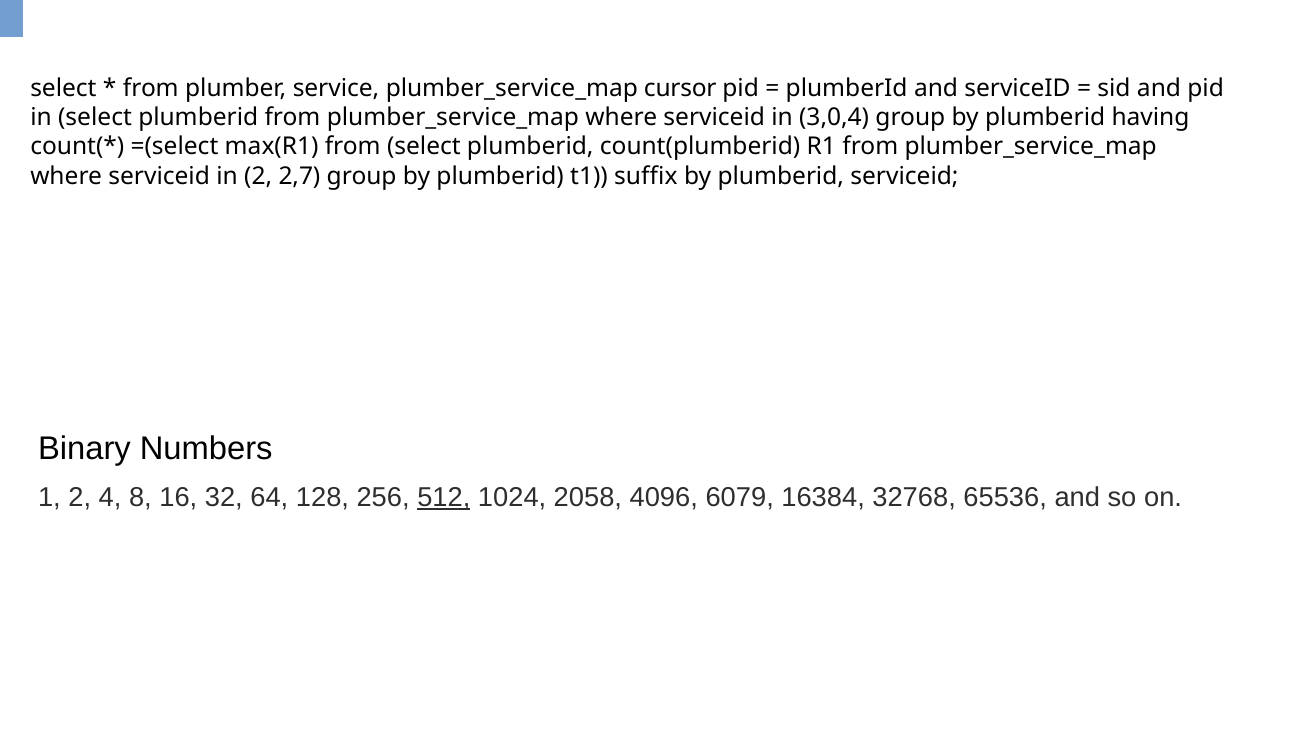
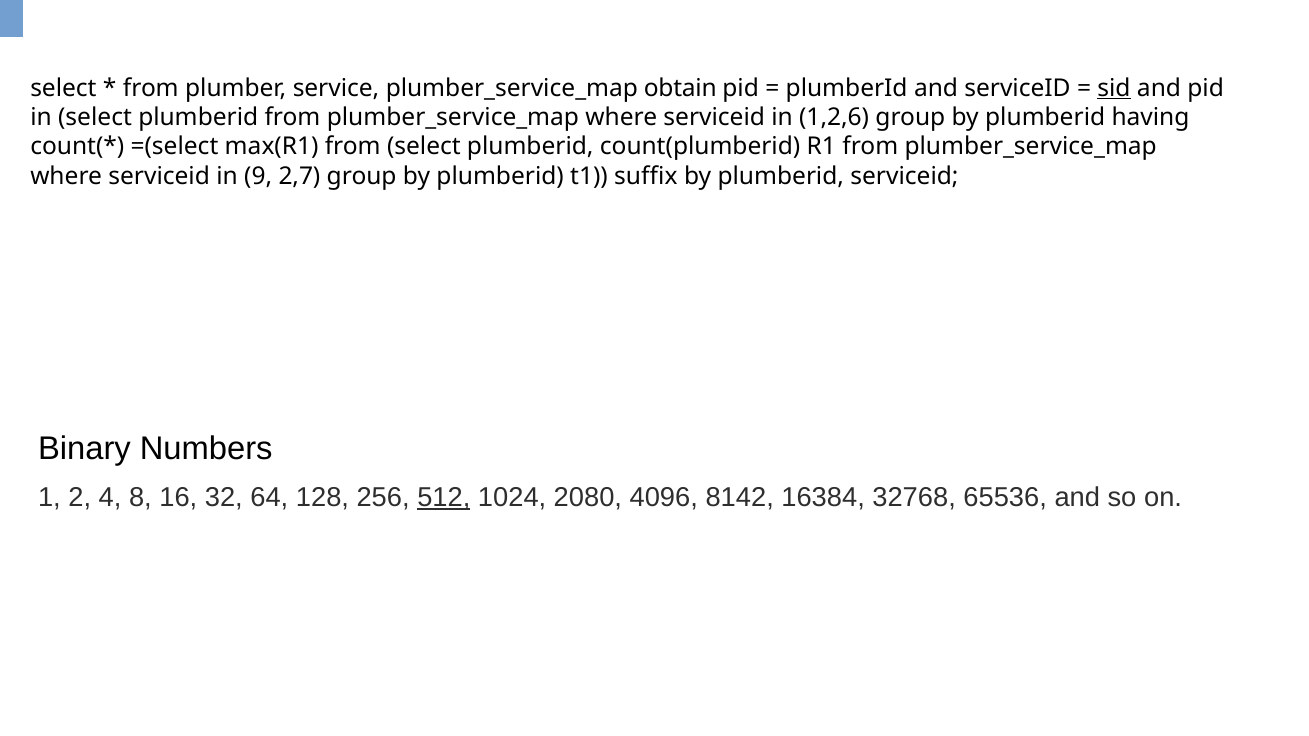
cursor: cursor -> obtain
sid underline: none -> present
3,0,4: 3,0,4 -> 1,2,6
in 2: 2 -> 9
2058: 2058 -> 2080
6079: 6079 -> 8142
